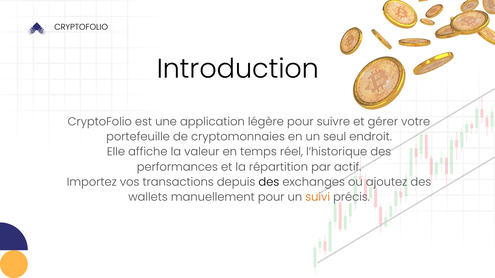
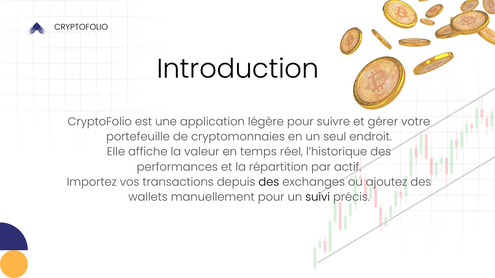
suivi colour: orange -> black
